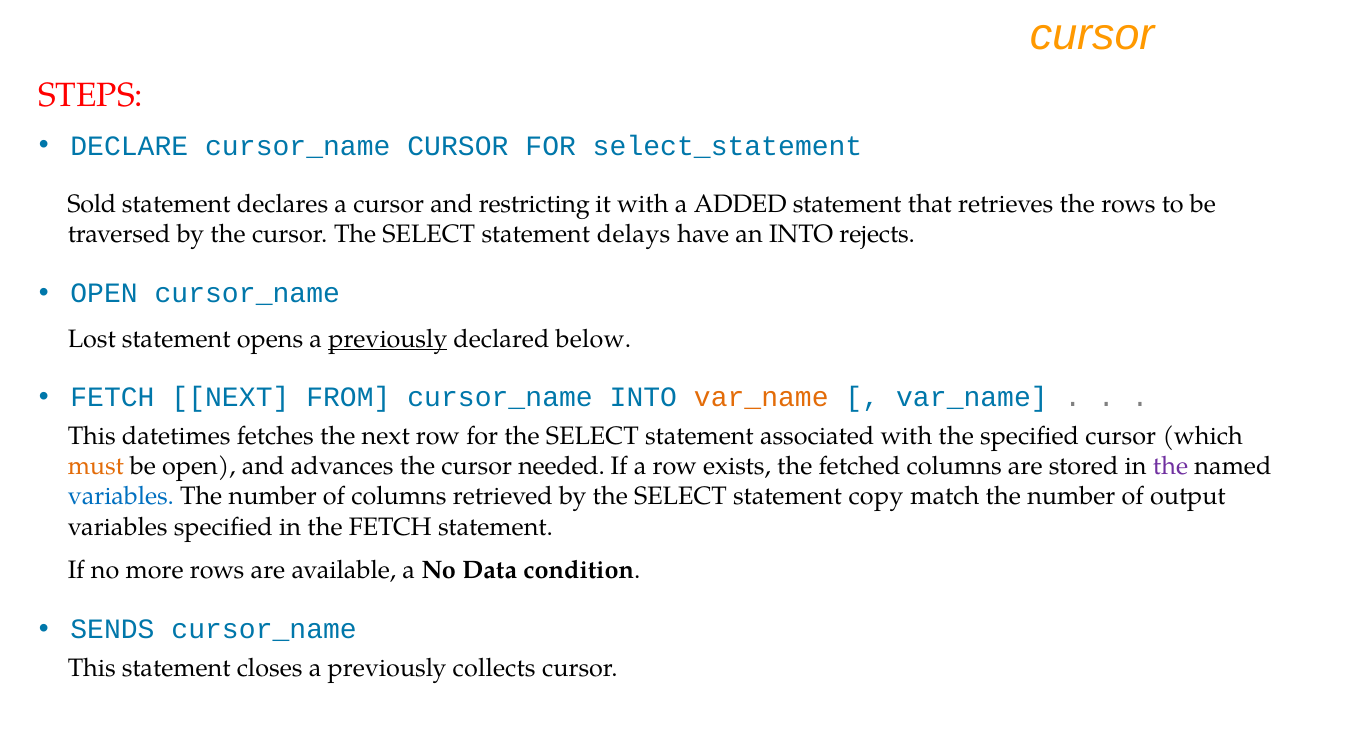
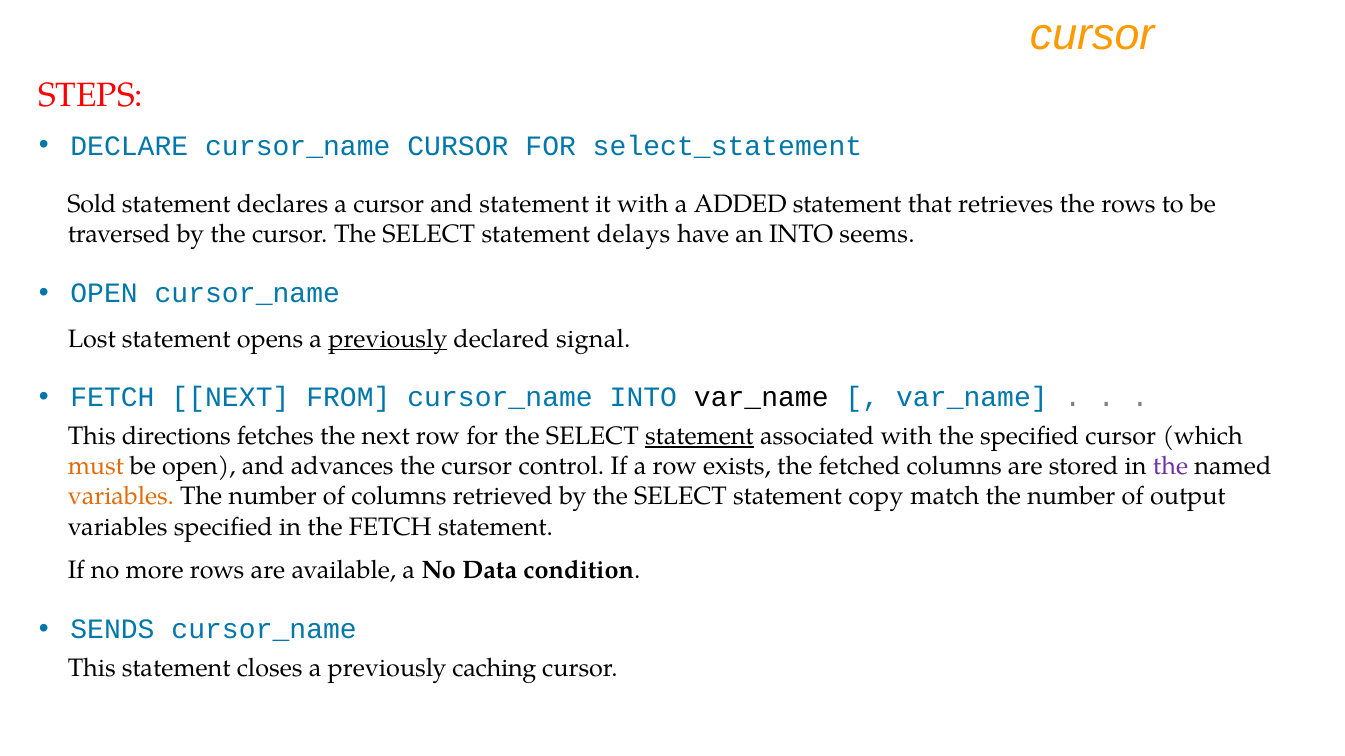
and restricting: restricting -> statement
rejects: rejects -> seems
below: below -> signal
var_name at (761, 398) colour: orange -> black
datetimes: datetimes -> directions
statement at (699, 436) underline: none -> present
needed: needed -> control
variables at (121, 497) colour: blue -> orange
collects: collects -> caching
